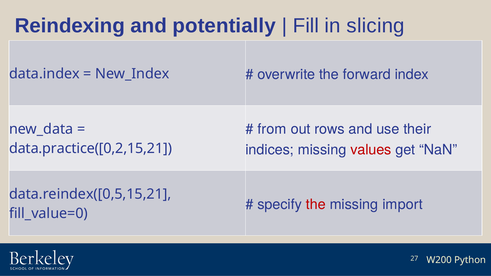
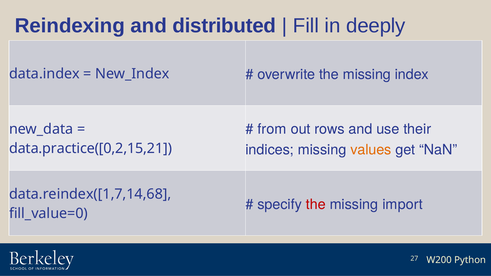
potentially: potentially -> distributed
slicing: slicing -> deeply
overwrite the forward: forward -> missing
values colour: red -> orange
data.reindex([0,5,15,21: data.reindex([0,5,15,21 -> data.reindex([1,7,14,68
